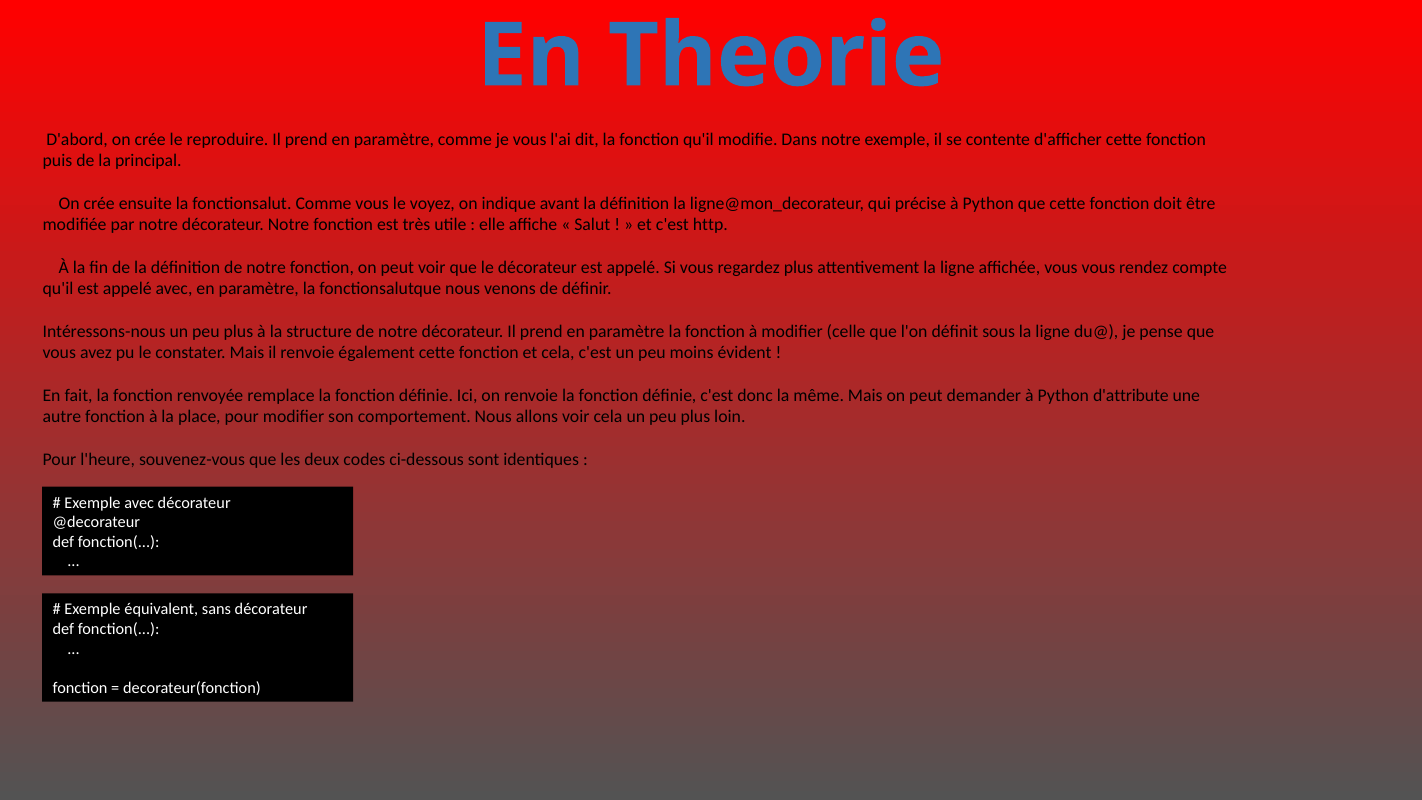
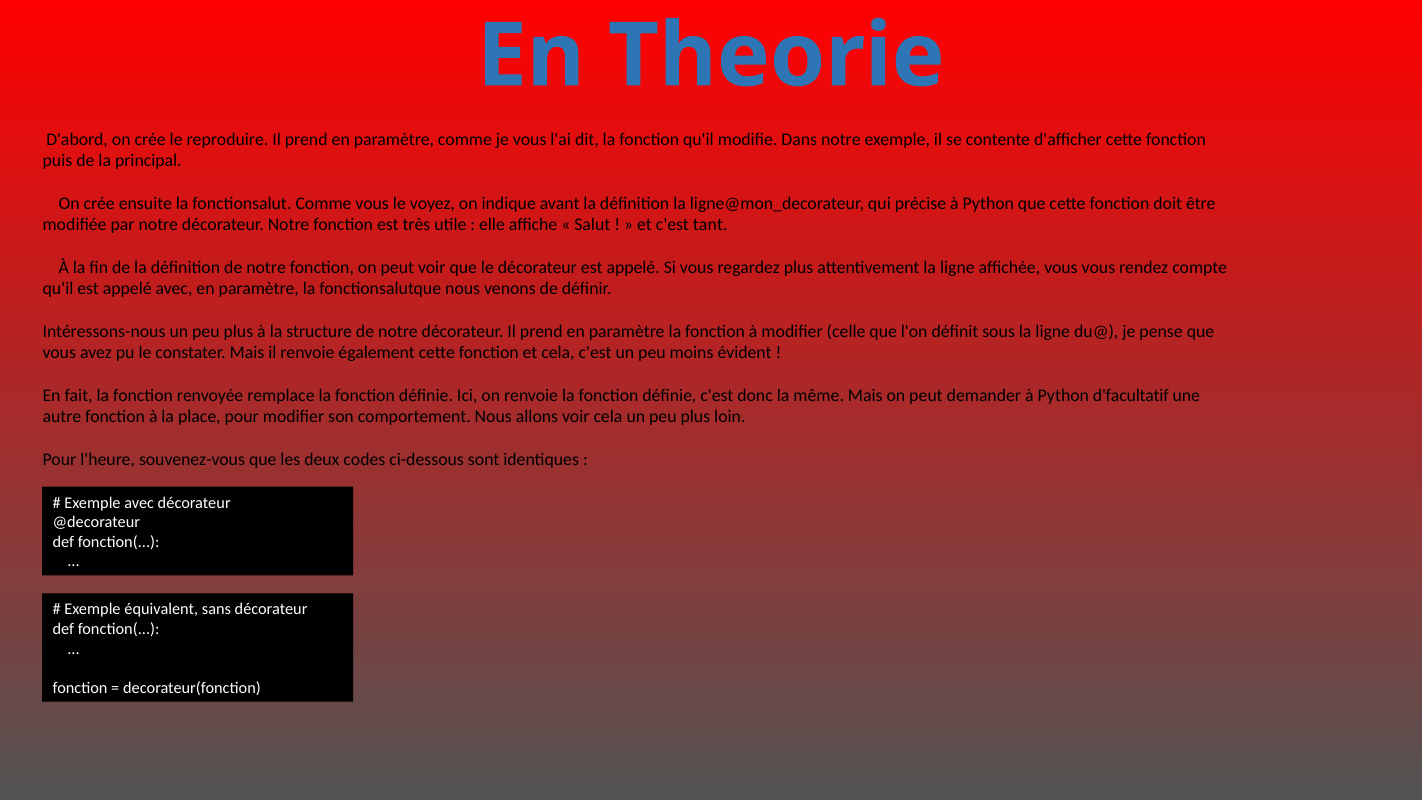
http: http -> tant
d'attribute: d'attribute -> d'facultatif
